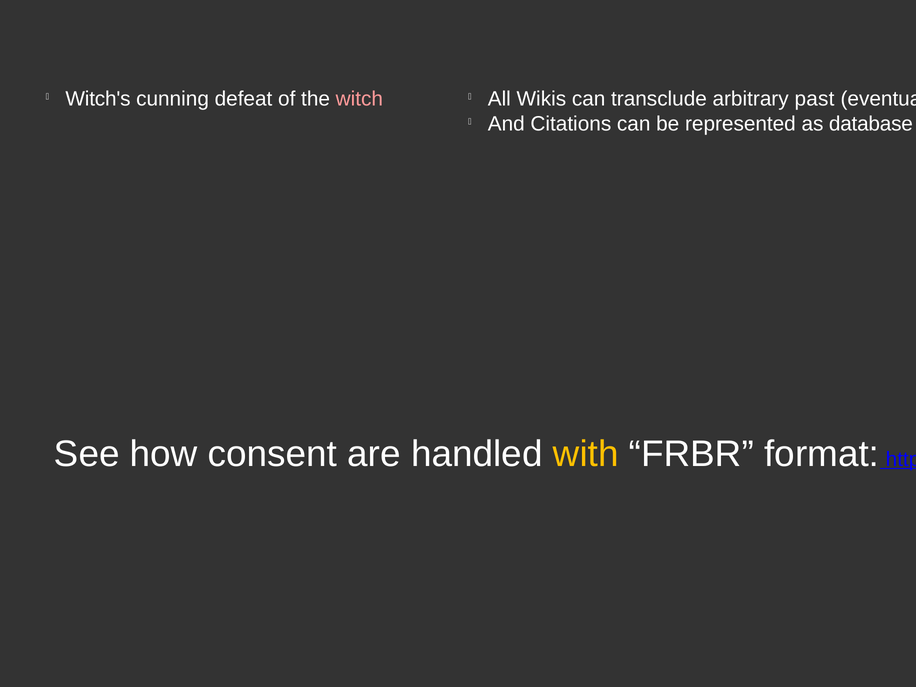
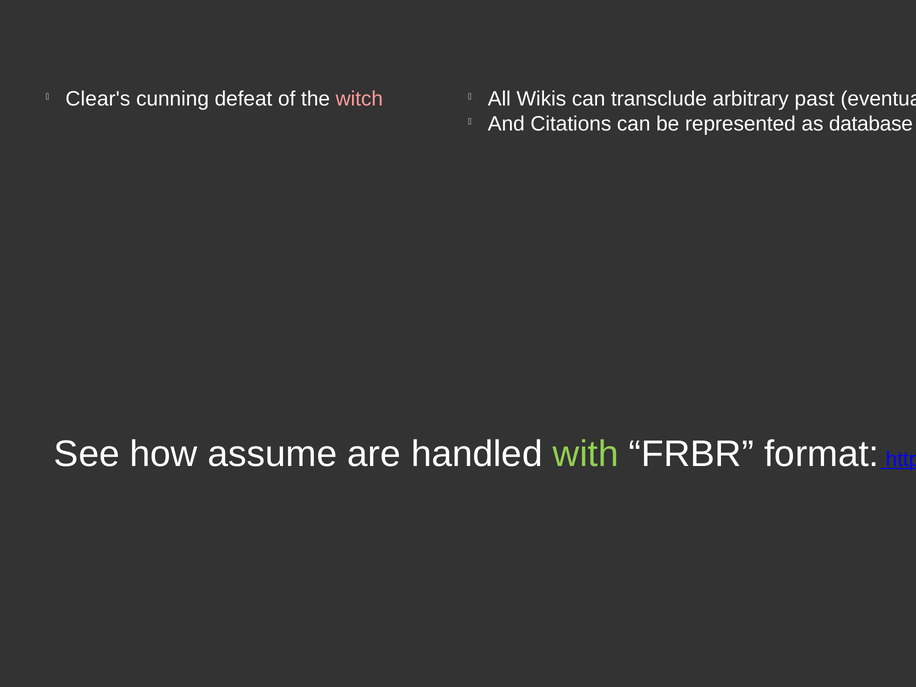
Witch's: Witch's -> Clear's
consent: consent -> assume
with colour: yellow -> light green
